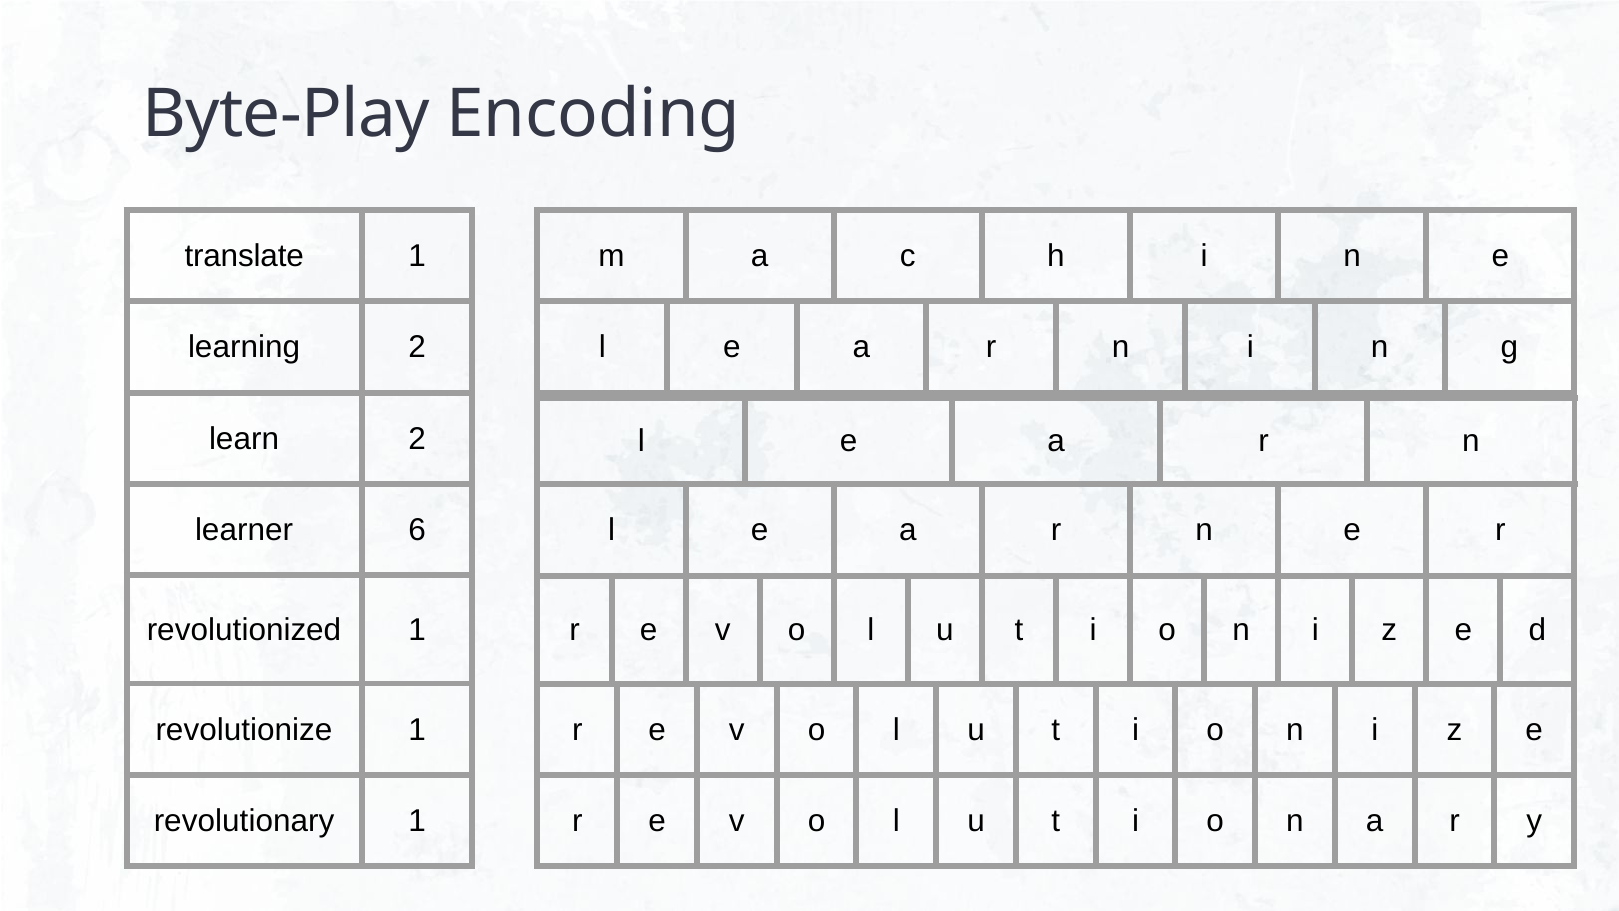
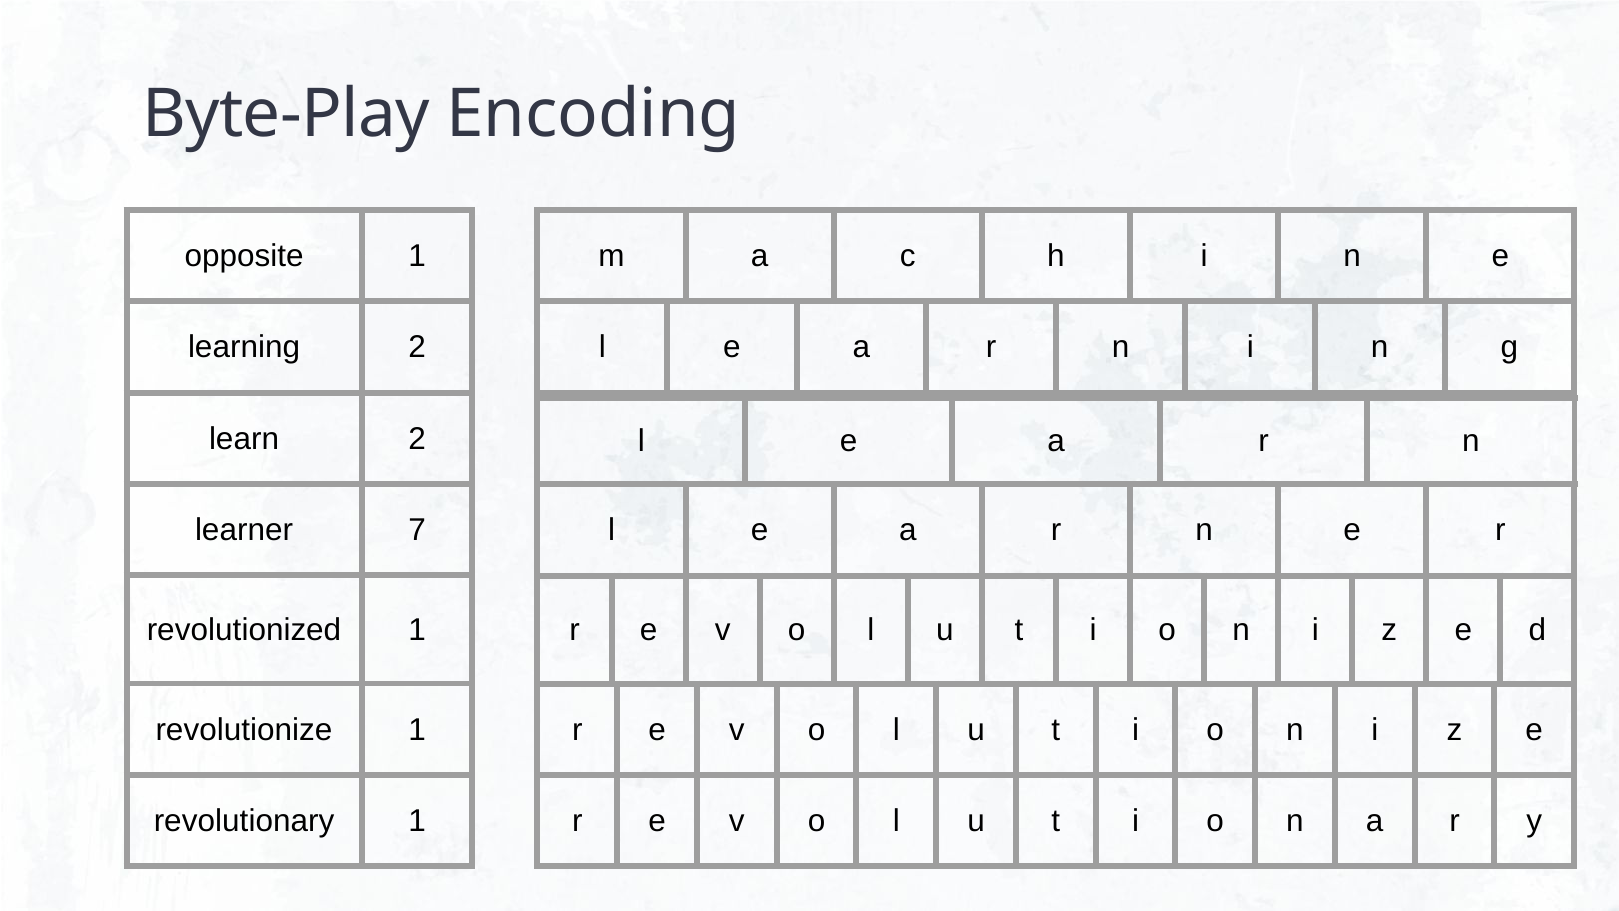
translate: translate -> opposite
6: 6 -> 7
